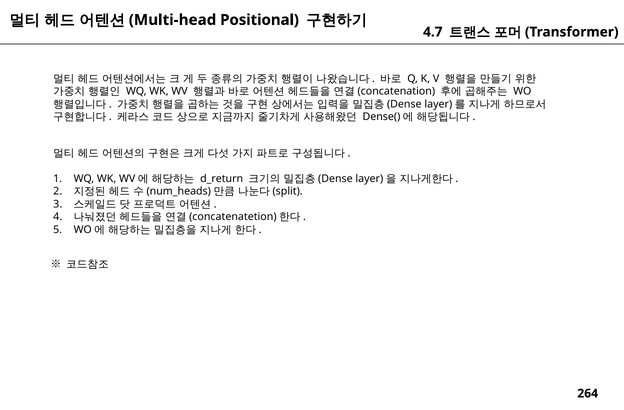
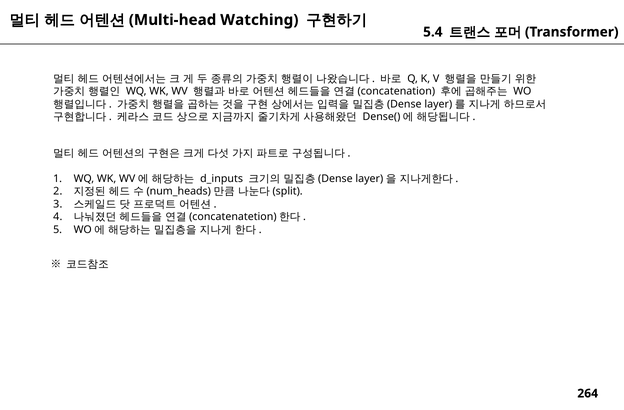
Positional: Positional -> Watching
4.7: 4.7 -> 5.4
d_return: d_return -> d_inputs
